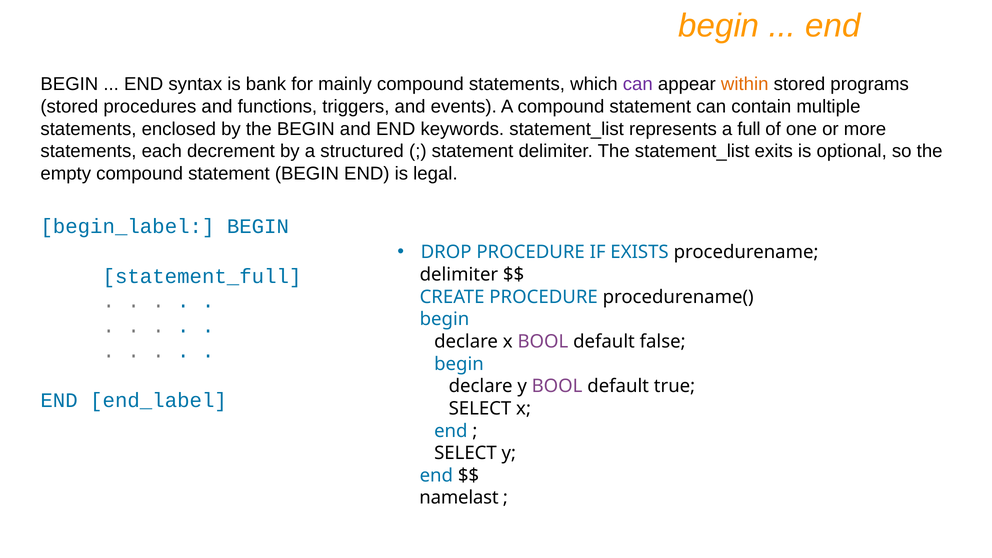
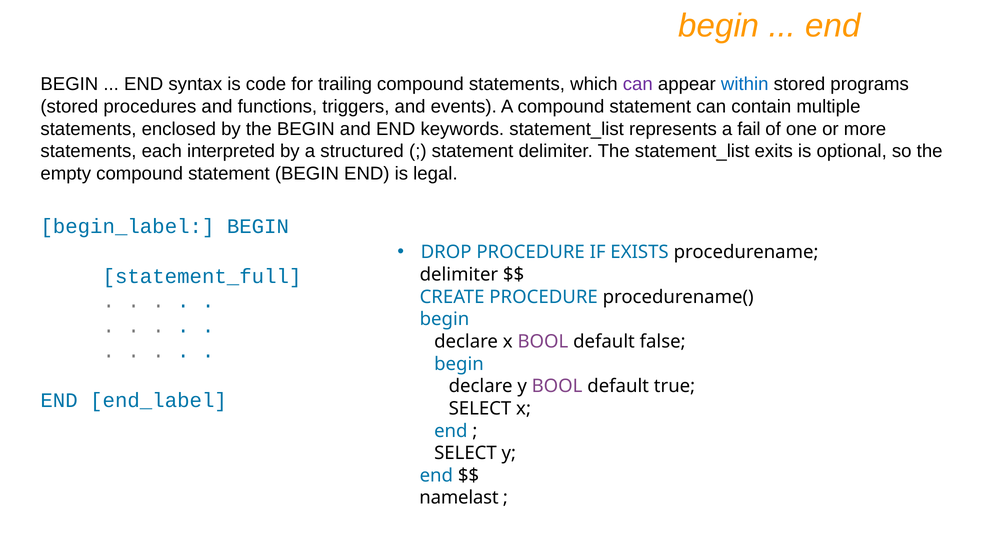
bank: bank -> code
mainly: mainly -> trailing
within colour: orange -> blue
full: full -> fail
decrement: decrement -> interpreted
